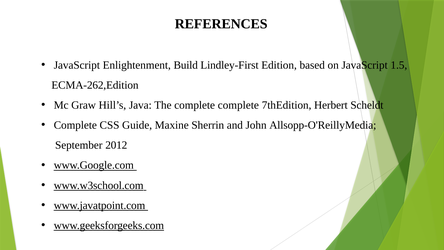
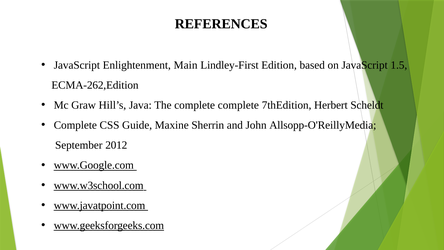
Build: Build -> Main
